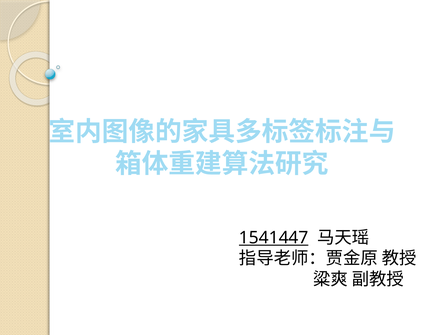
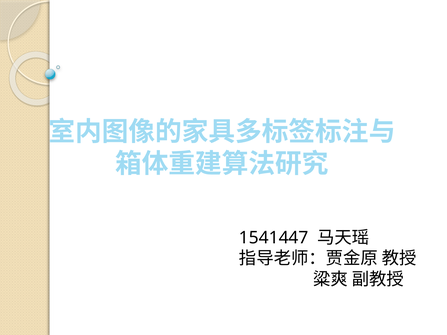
1541447 underline: present -> none
